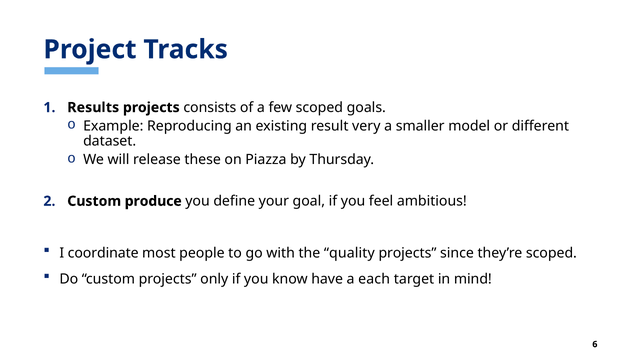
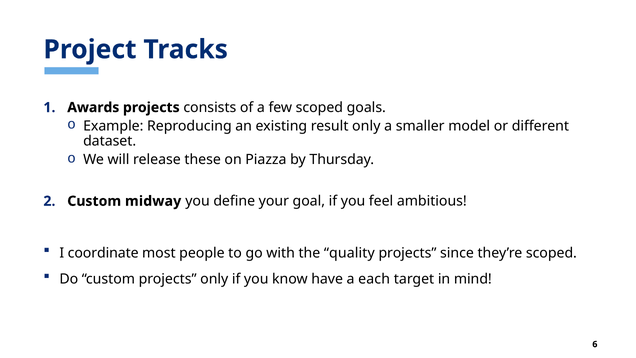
Results: Results -> Awards
result very: very -> only
produce: produce -> midway
